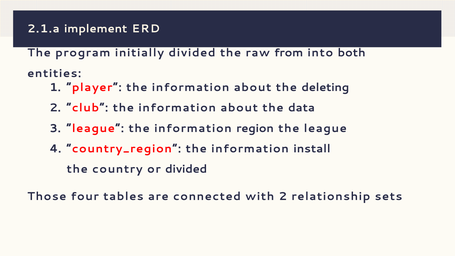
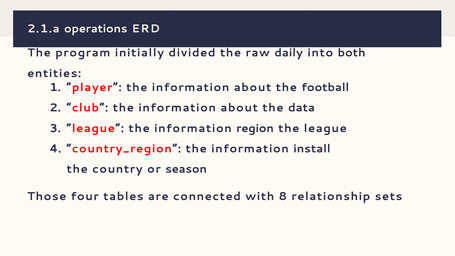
implement: implement -> operations
from: from -> daily
deleting: deleting -> football
or divided: divided -> season
with 2: 2 -> 8
